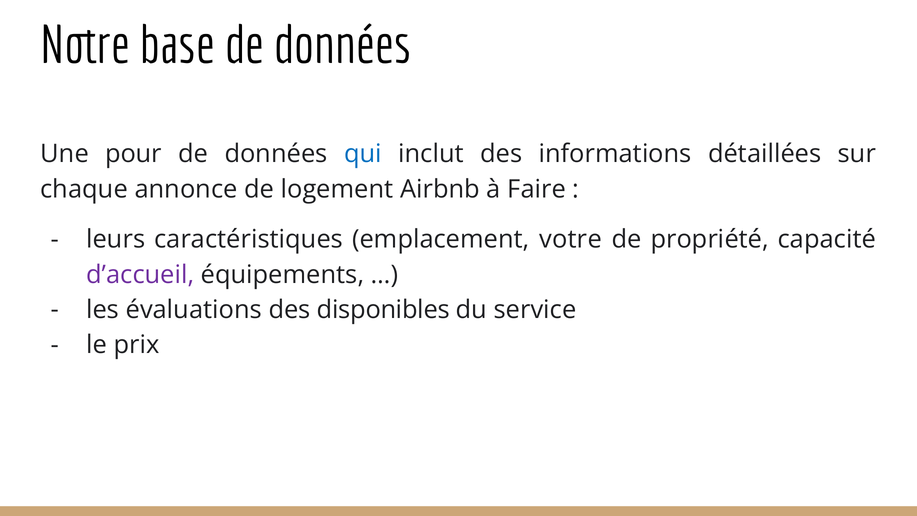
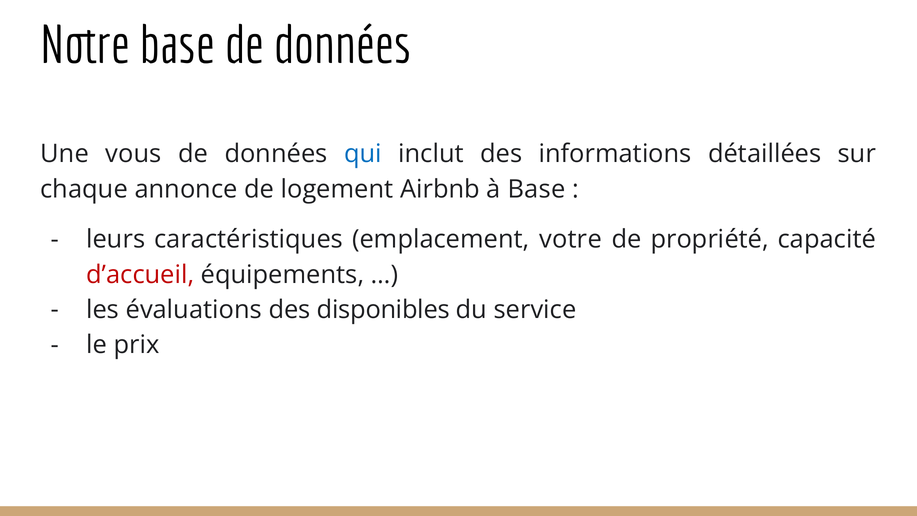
pour: pour -> vous
à Faire: Faire -> Base
d’accueil colour: purple -> red
